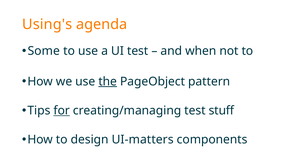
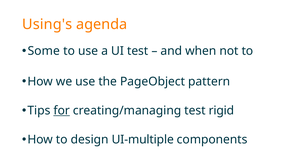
the underline: present -> none
stuff: stuff -> rigid
UI-matters: UI-matters -> UI-multiple
